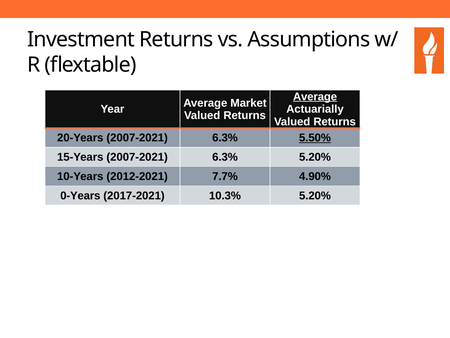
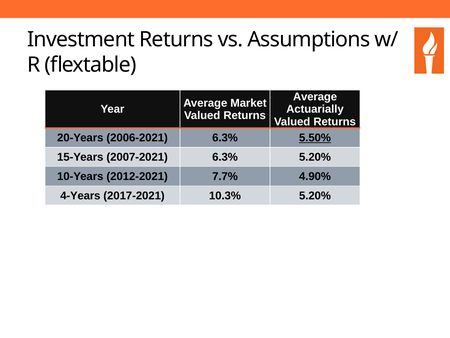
Average at (315, 96) underline: present -> none
20-Years 2007-2021: 2007-2021 -> 2006-2021
0-Years: 0-Years -> 4-Years
